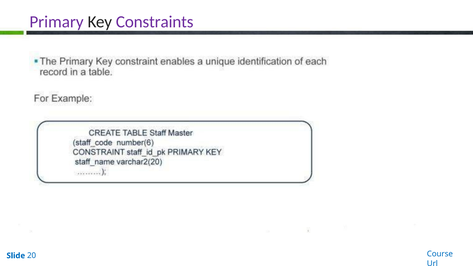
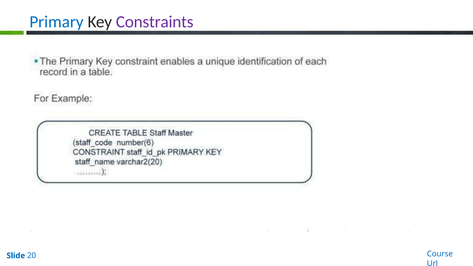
Primary colour: purple -> blue
